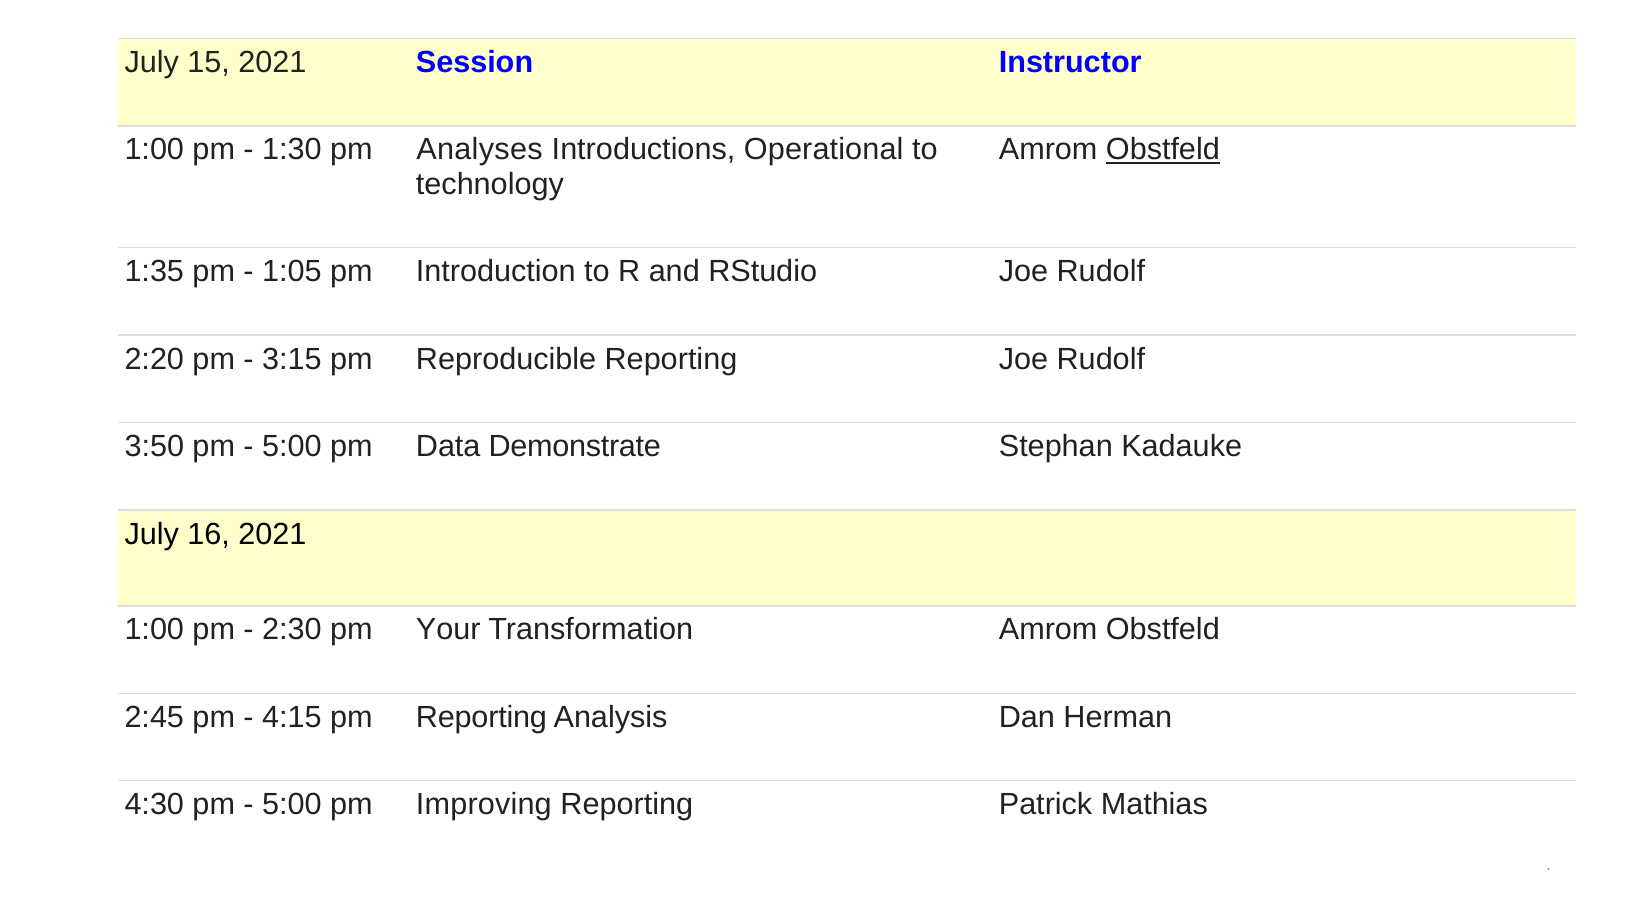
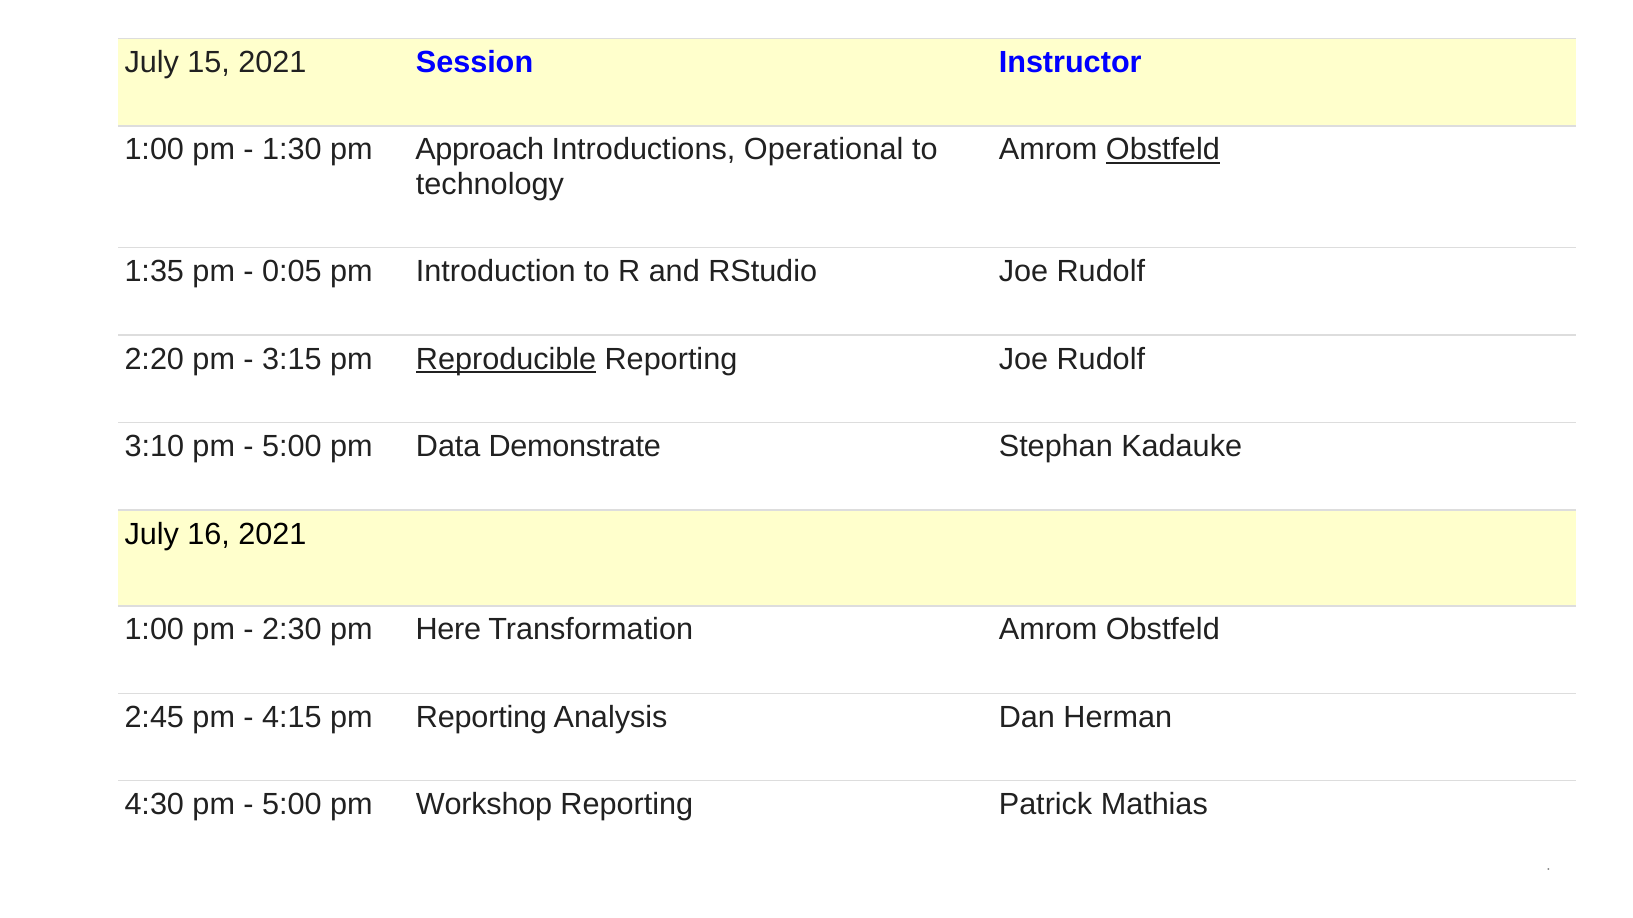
Analyses: Analyses -> Approach
1:05: 1:05 -> 0:05
Reproducible underline: none -> present
3:50: 3:50 -> 3:10
Your: Your -> Here
Improving: Improving -> Workshop
